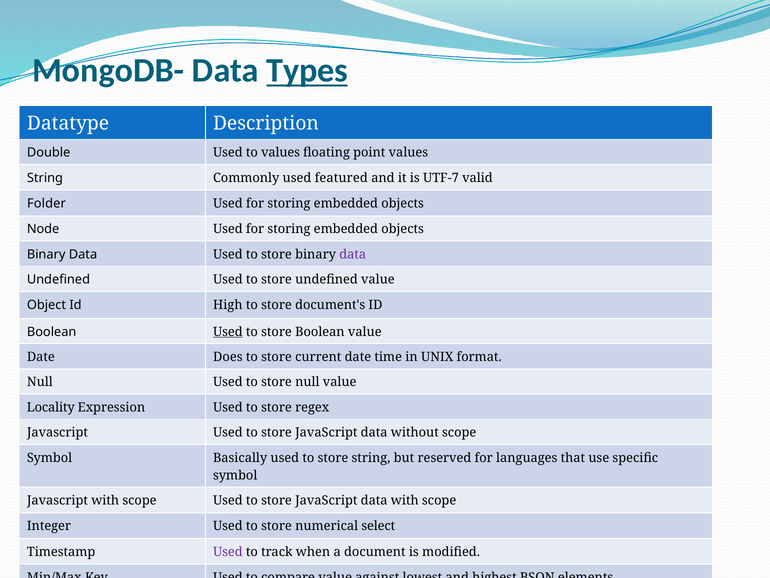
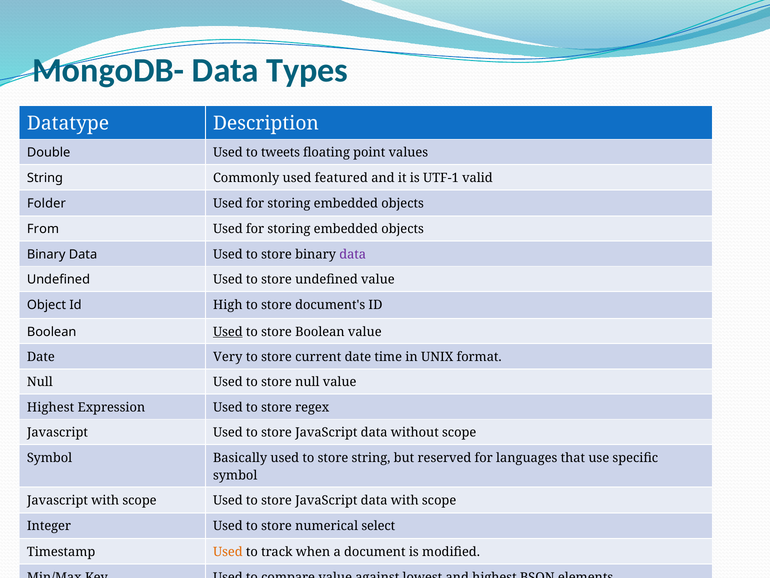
Types underline: present -> none
to values: values -> tweets
UTF-7: UTF-7 -> UTF-1
Node: Node -> From
Does: Does -> Very
Locality at (51, 407): Locality -> Highest
Used at (228, 551) colour: purple -> orange
